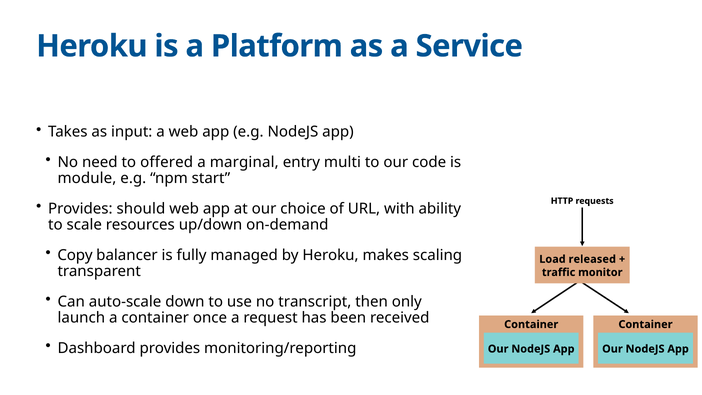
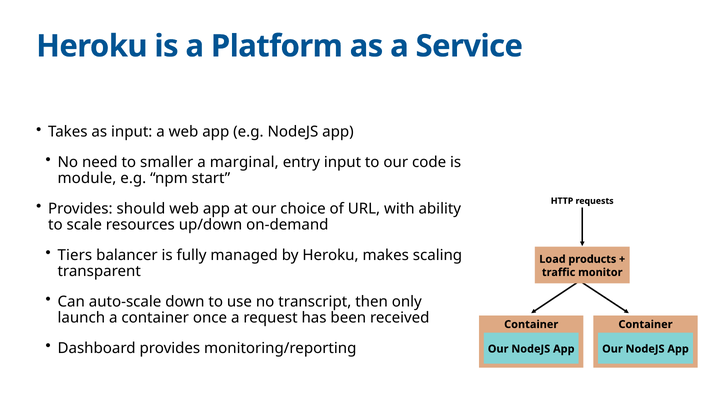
offered: offered -> smaller
entry multi: multi -> input
Copy: Copy -> Tiers
released: released -> products
